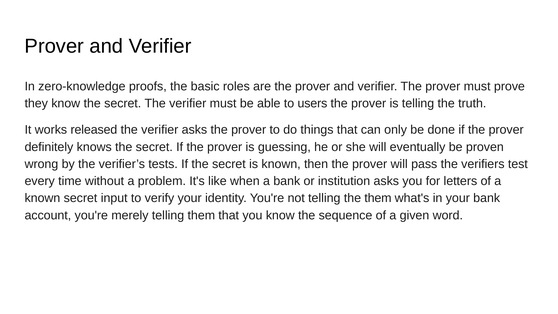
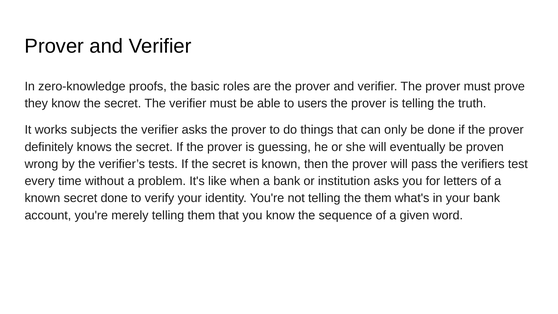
released: released -> subjects
secret input: input -> done
